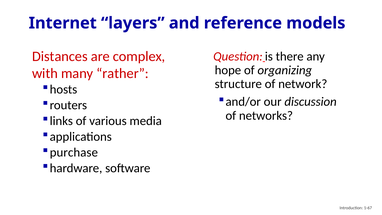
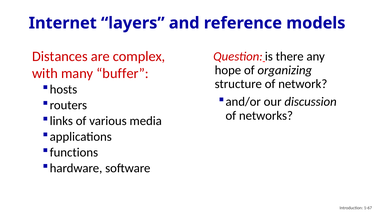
rather: rather -> buffer
purchase: purchase -> functions
